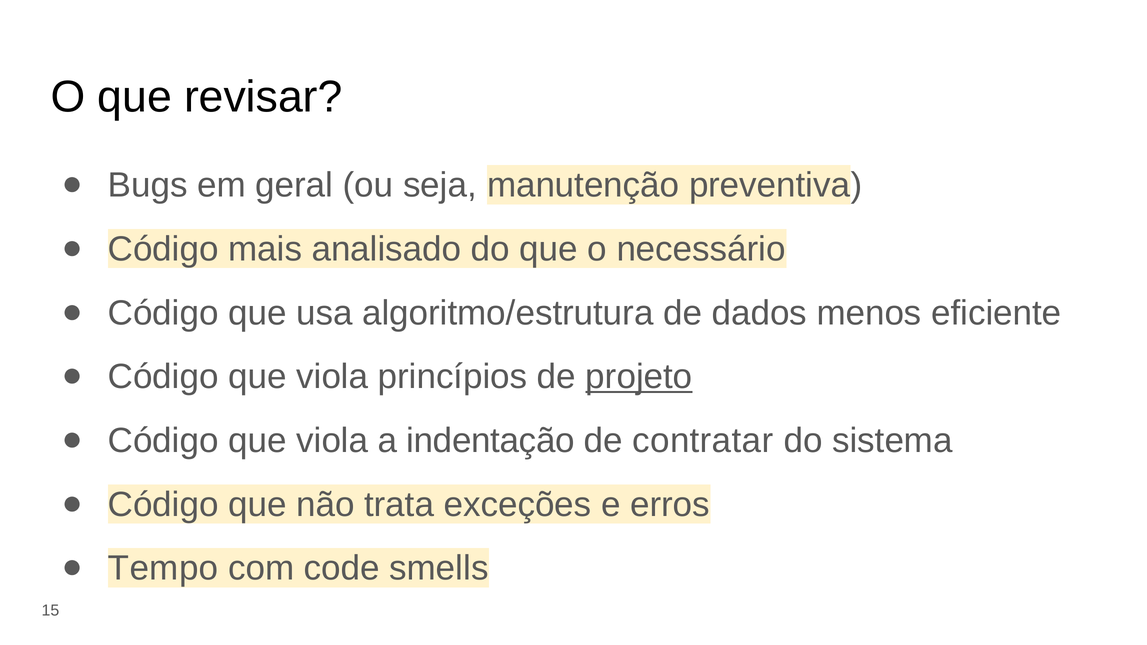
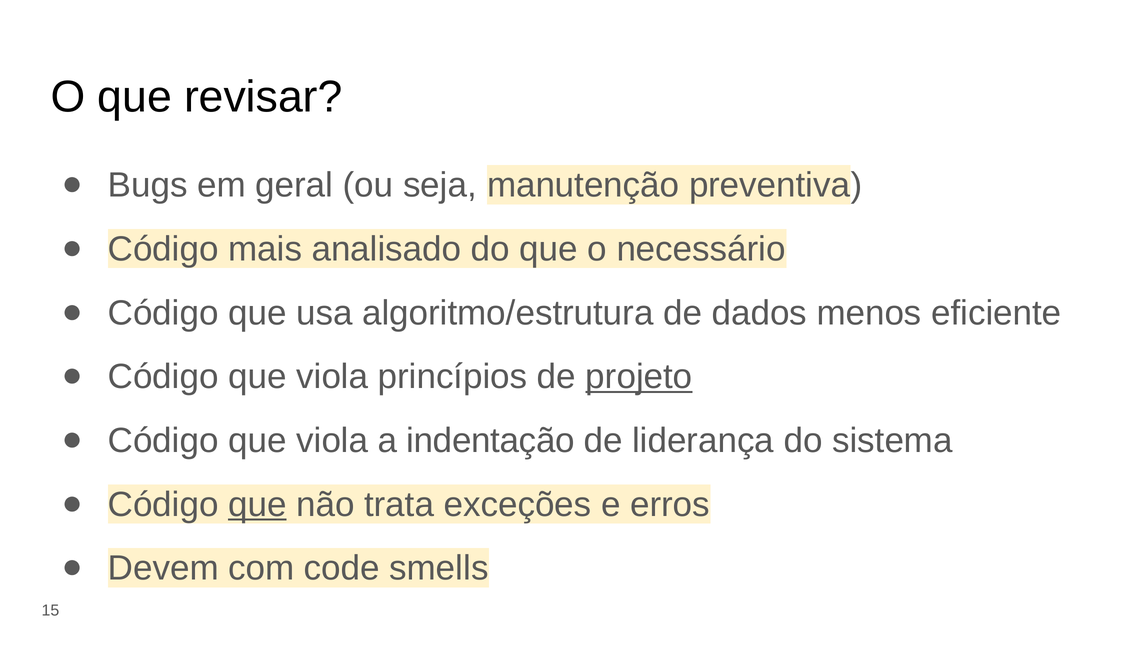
contratar: contratar -> liderança
que at (257, 505) underline: none -> present
Tempo: Tempo -> Devem
